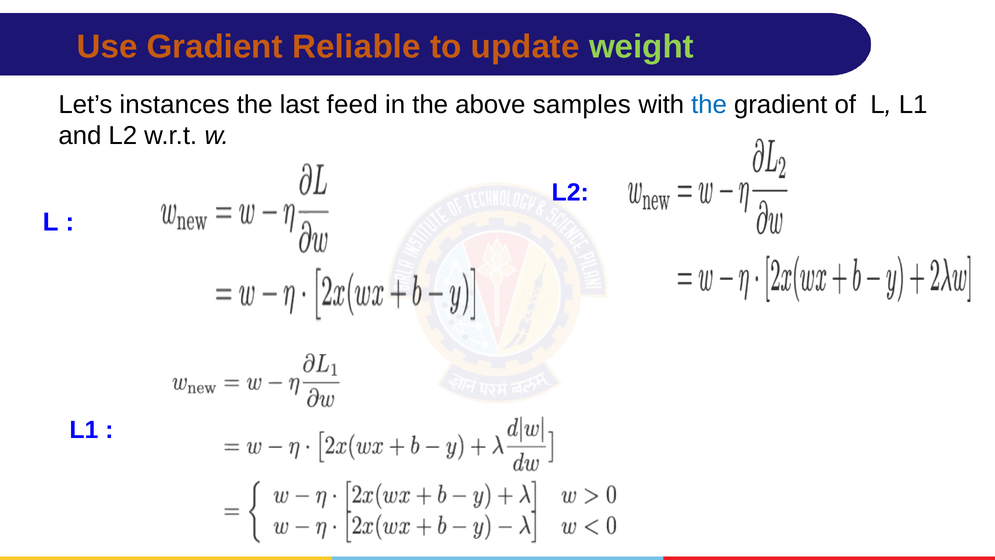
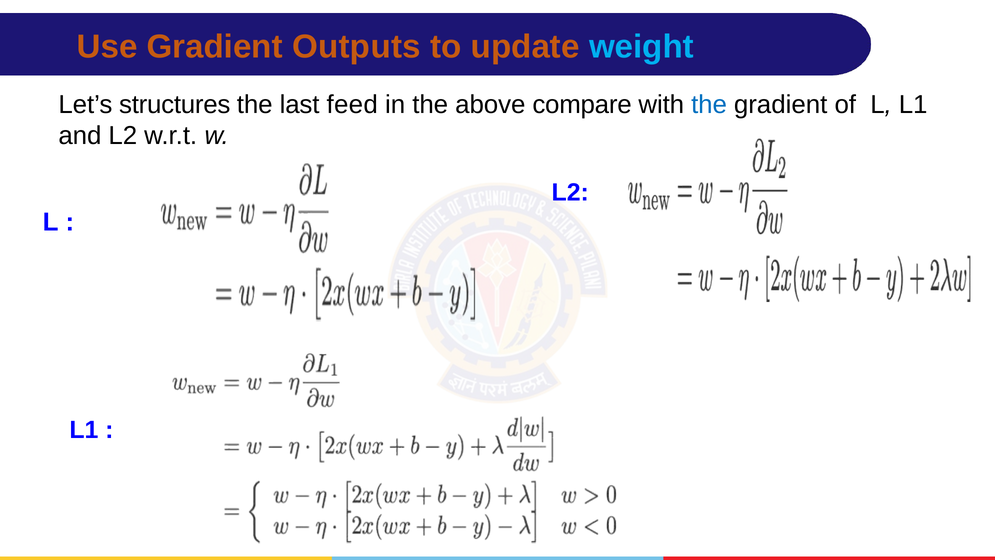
Reliable: Reliable -> Outputs
weight colour: light green -> light blue
instances: instances -> structures
samples: samples -> compare
